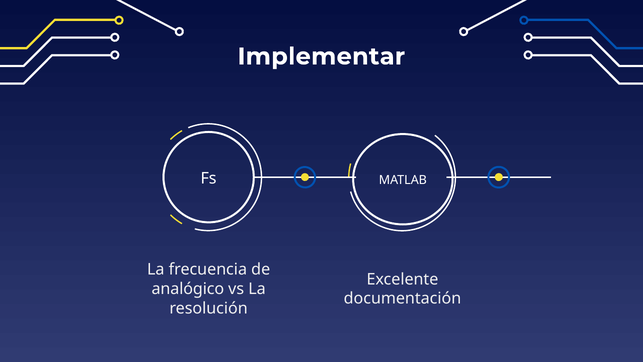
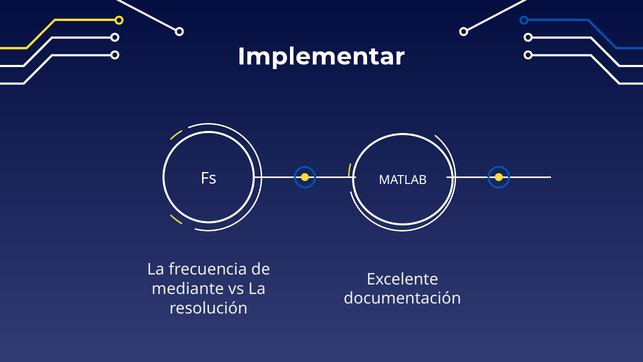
analógico: analógico -> mediante
